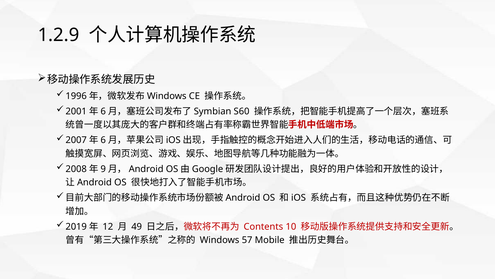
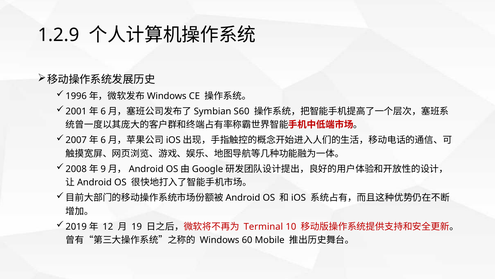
49: 49 -> 19
Contents: Contents -> Terminal
57: 57 -> 60
